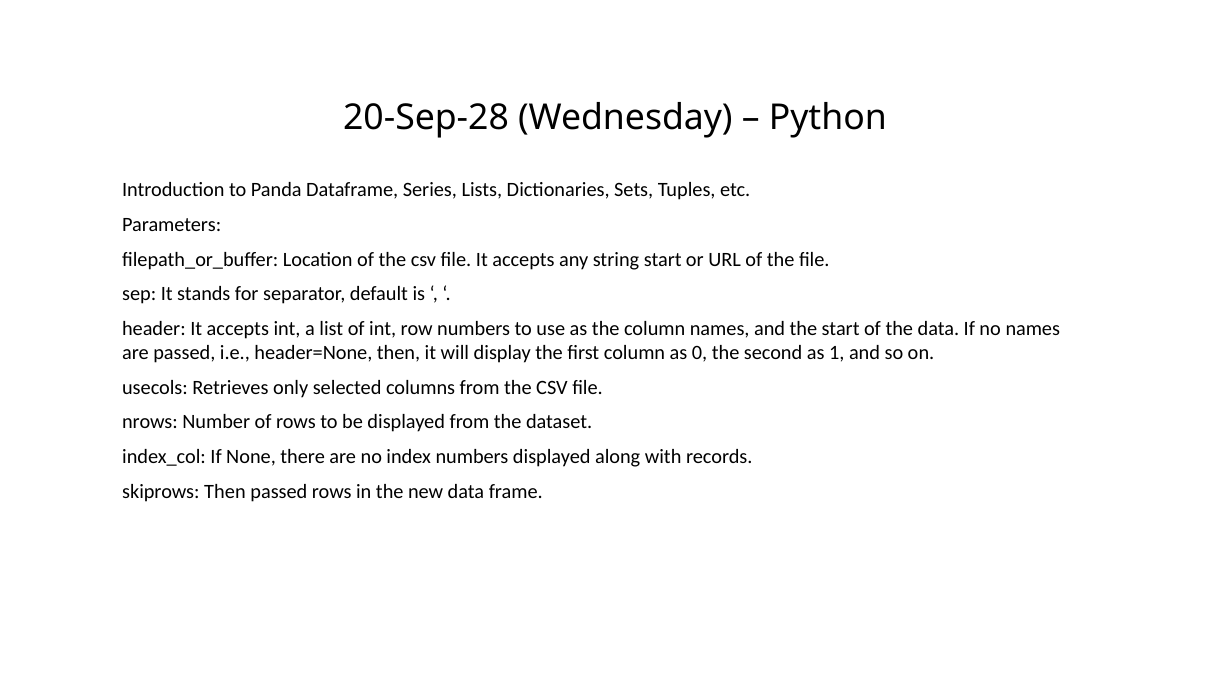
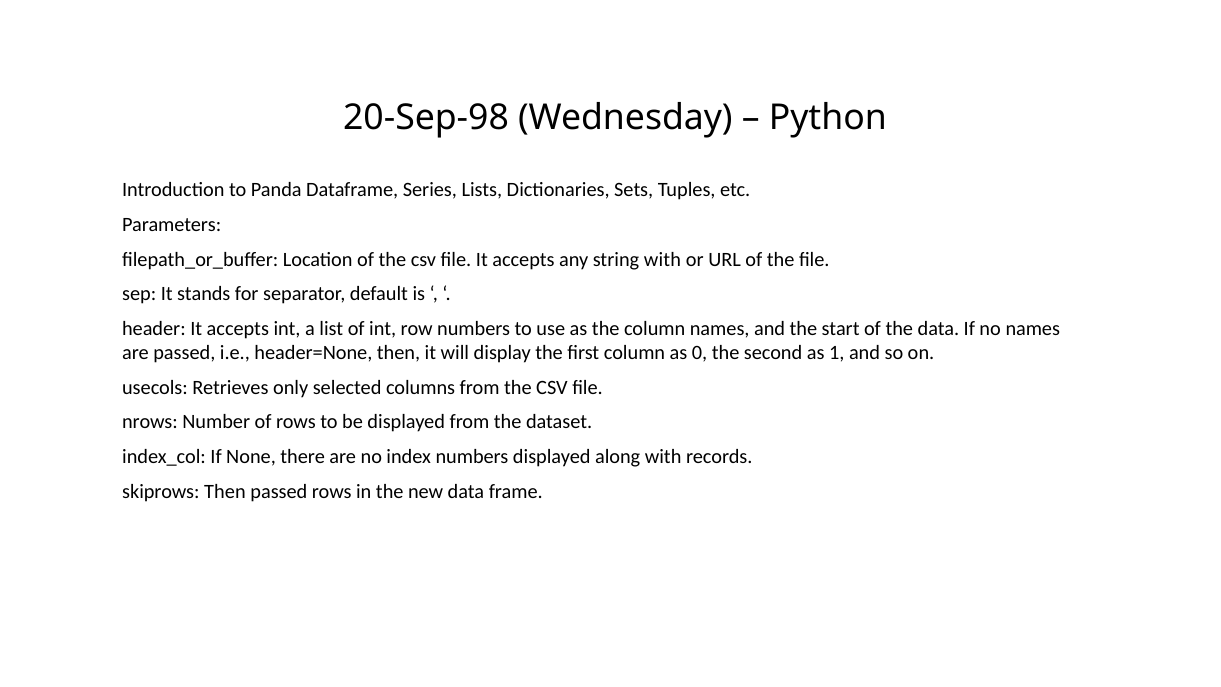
20-Sep-28: 20-Sep-28 -> 20-Sep-98
string start: start -> with
